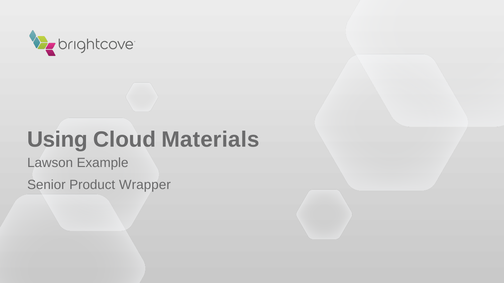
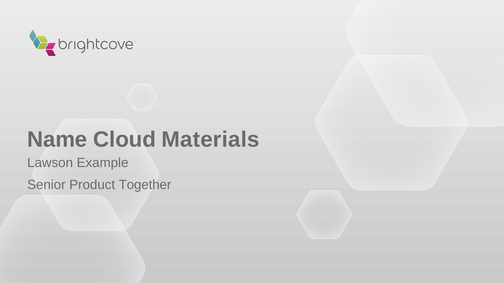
Using: Using -> Name
Wrapper: Wrapper -> Together
